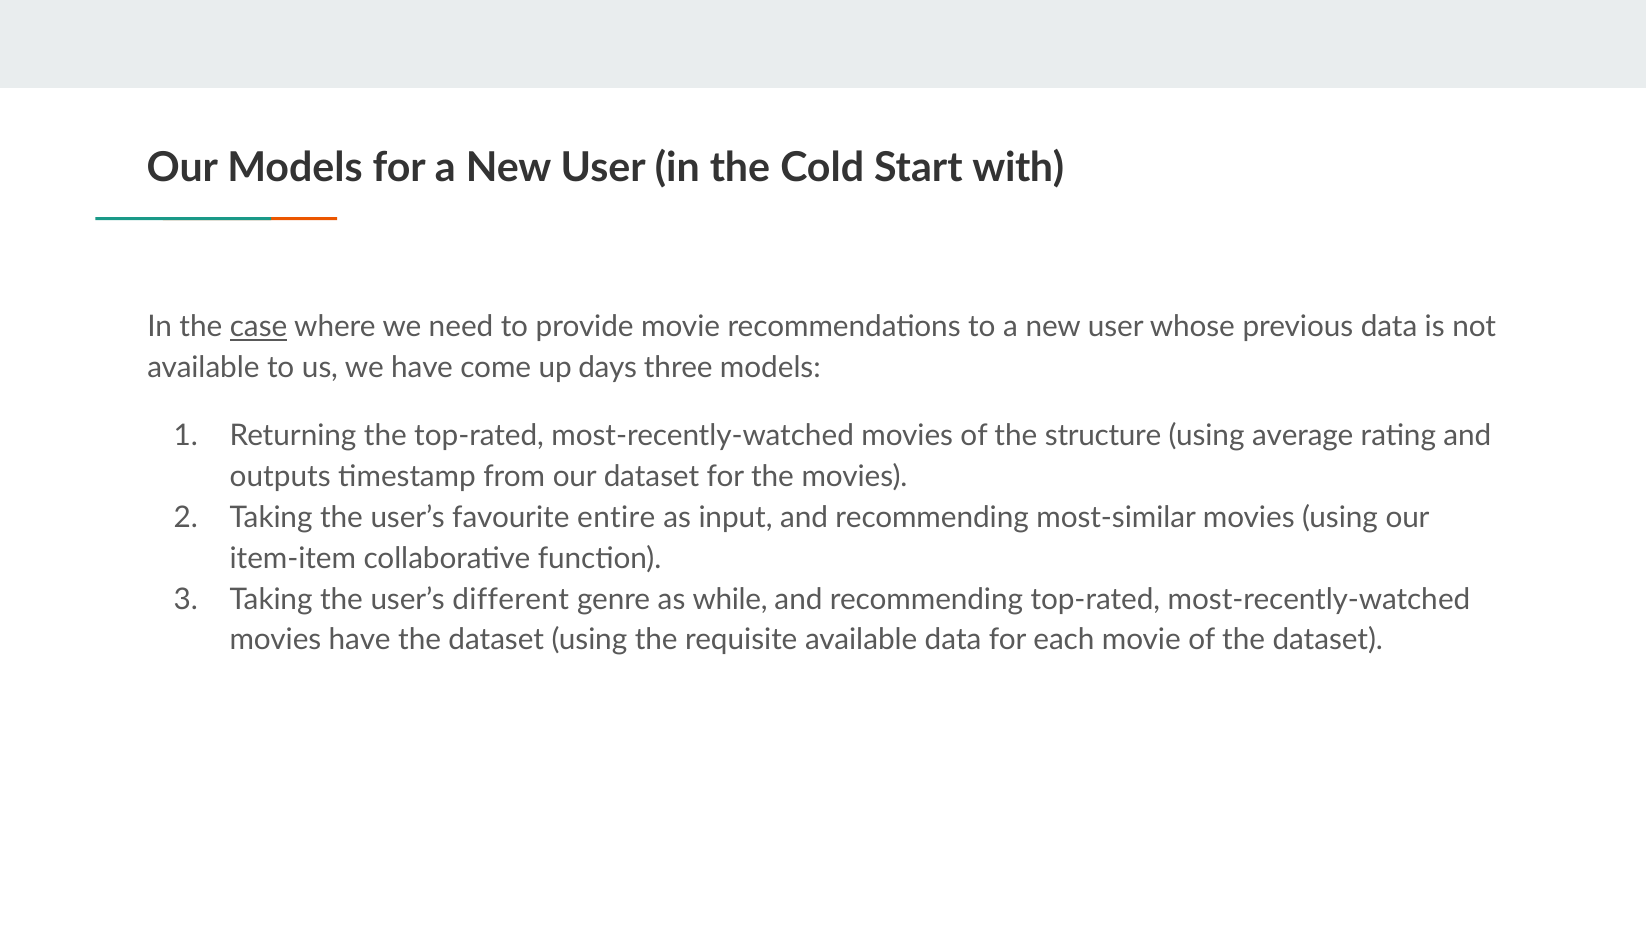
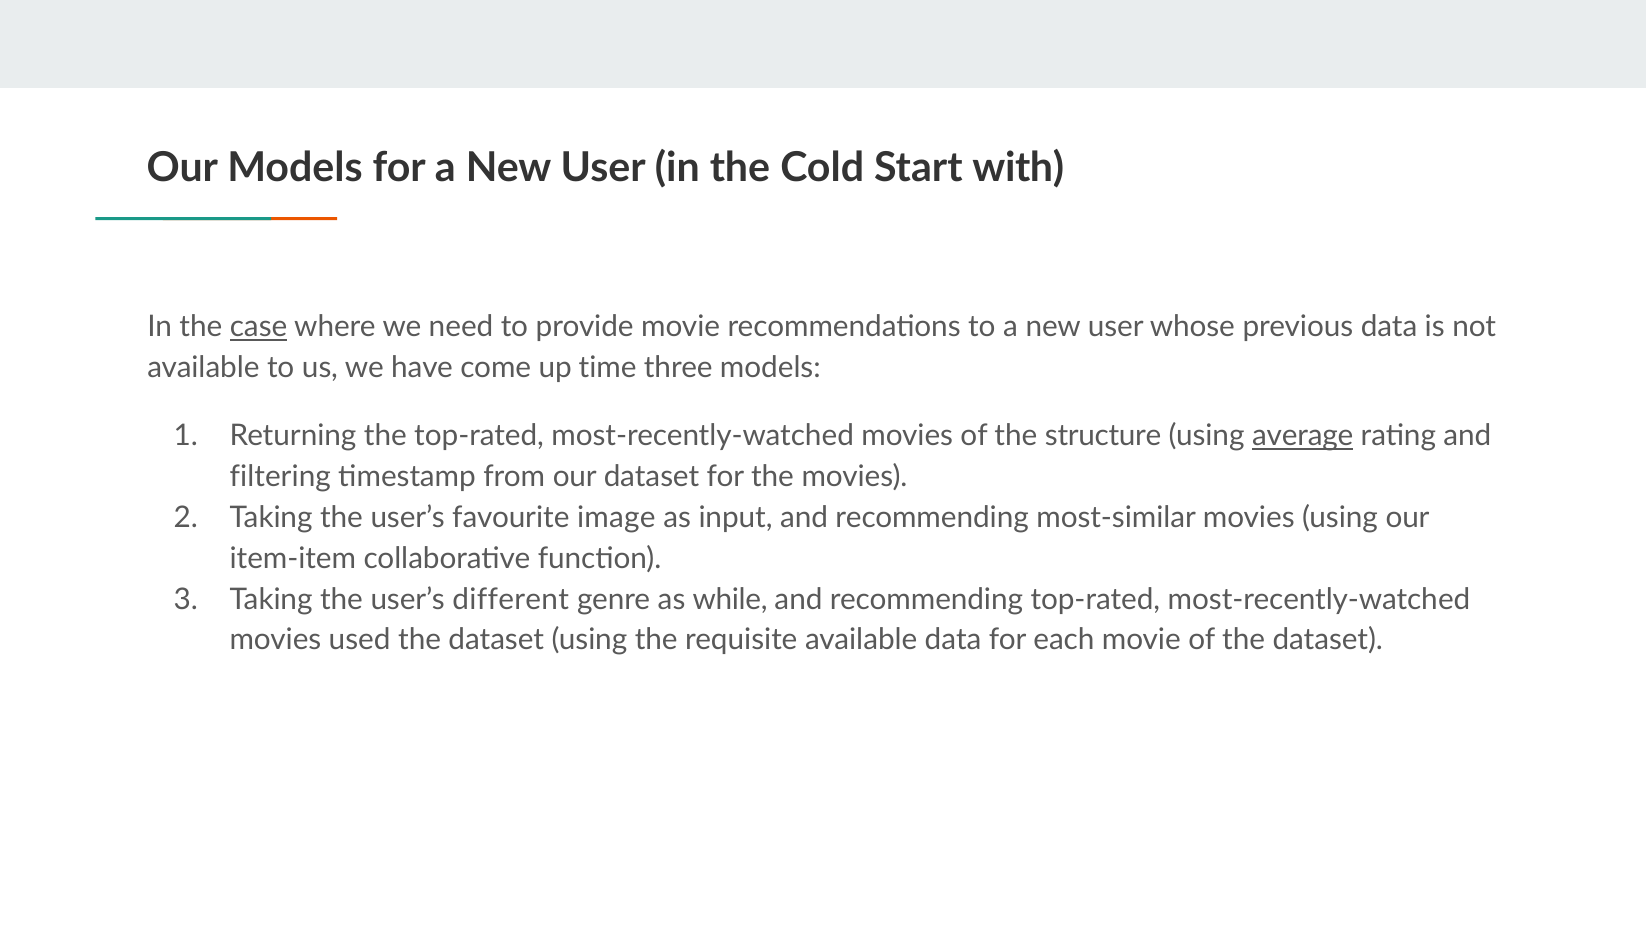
days: days -> time
average underline: none -> present
outputs: outputs -> filtering
entire: entire -> image
movies have: have -> used
